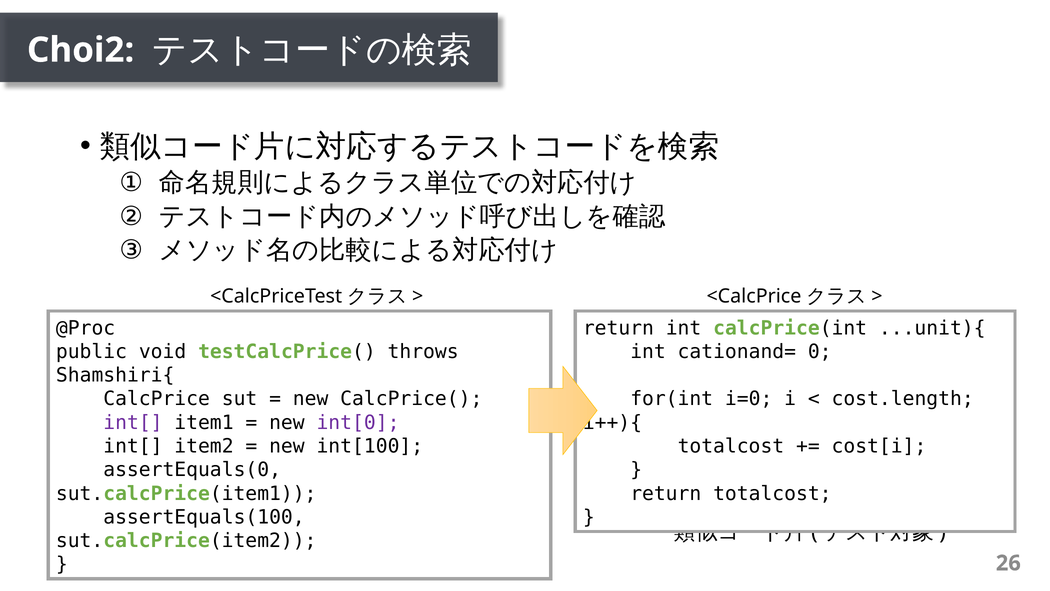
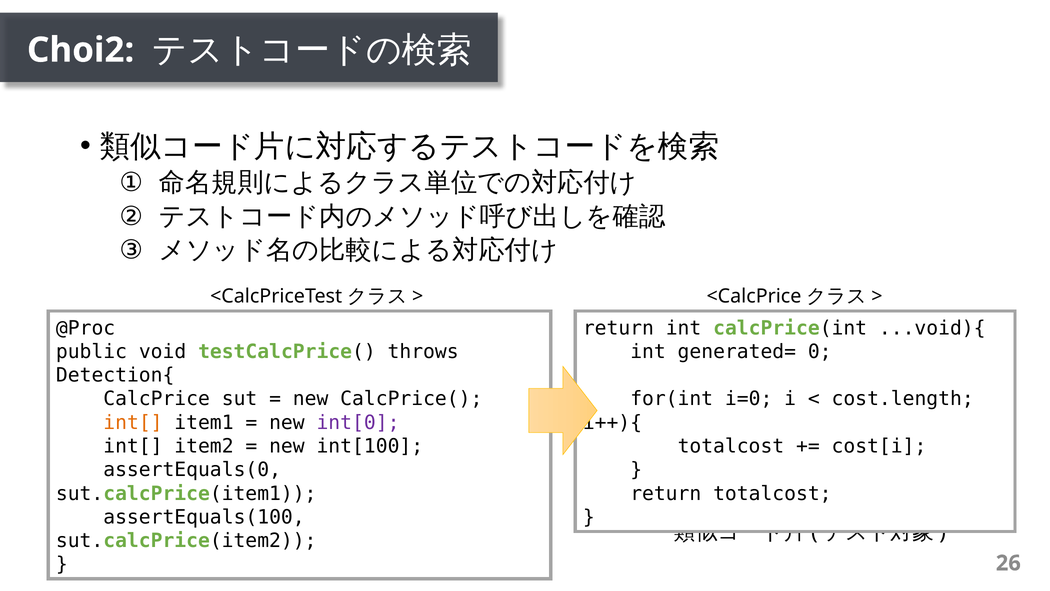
...unit){: ...unit){ -> ...void){
cationand=: cationand= -> generated=
Shamshiri{: Shamshiri{ -> Detection{
int[ at (133, 422) colour: purple -> orange
